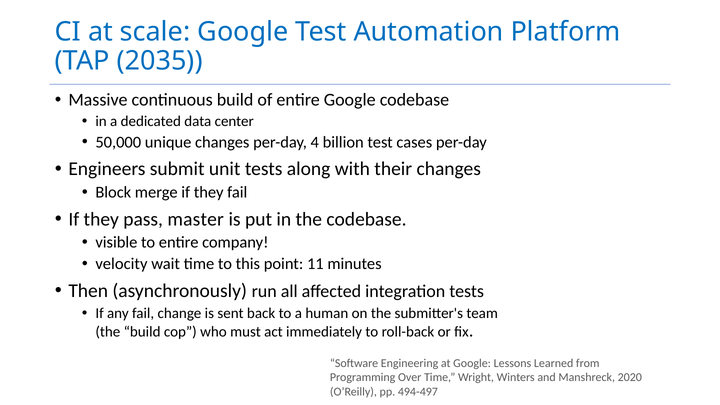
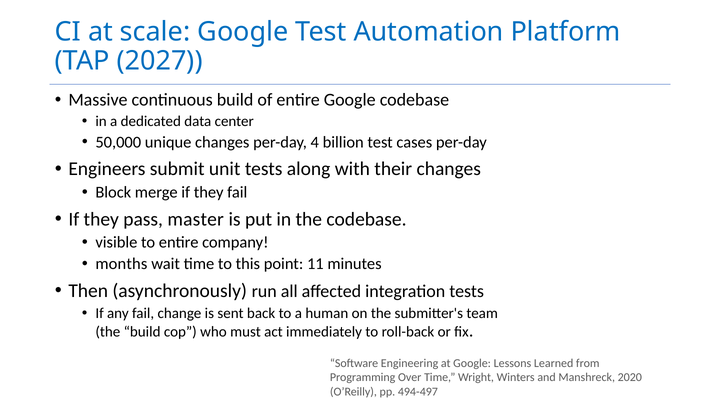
2035: 2035 -> 2027
velocity: velocity -> months
